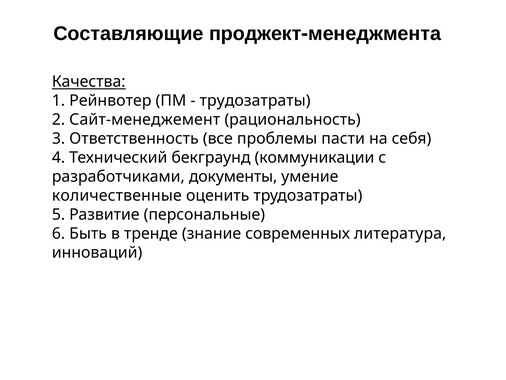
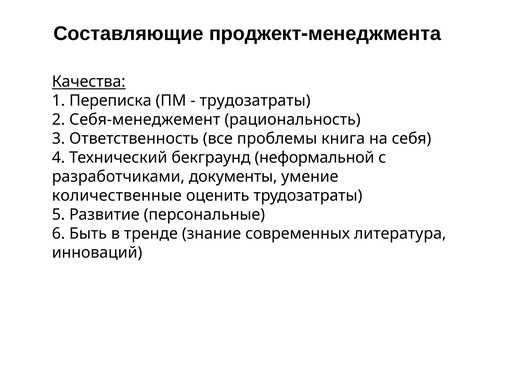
Рейнвотер: Рейнвотер -> Переписка
Сайт-менеджемент: Сайт-менеджемент -> Себя-менеджемент
пасти: пасти -> книга
коммуникации: коммуникации -> неформальной
